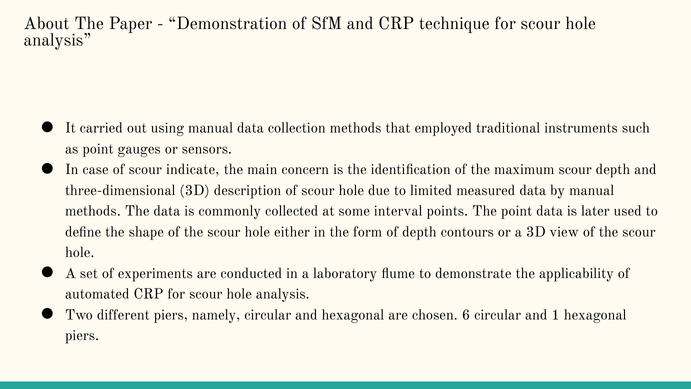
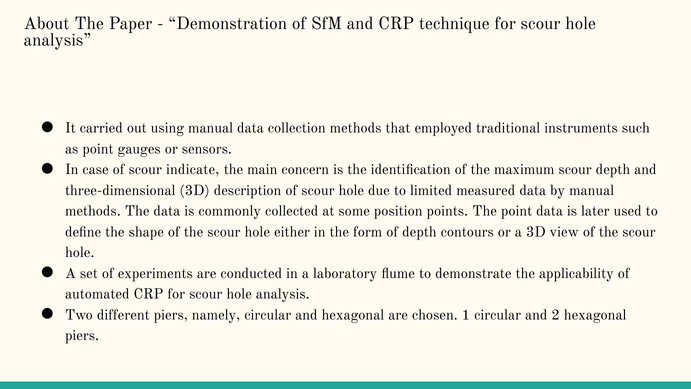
interval: interval -> position
6: 6 -> 1
1: 1 -> 2
